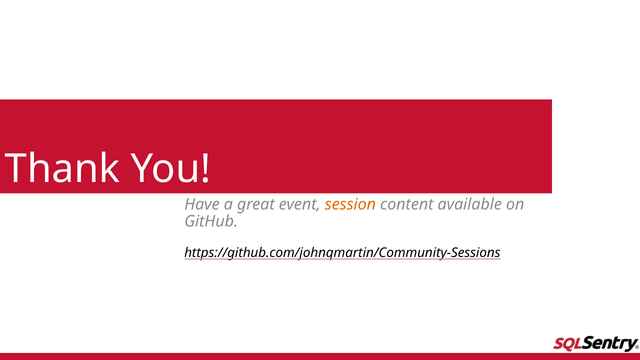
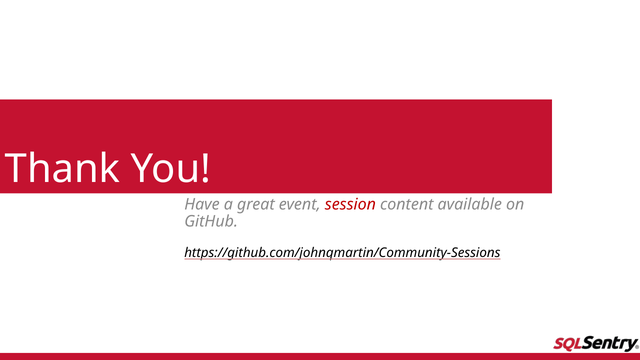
session colour: orange -> red
